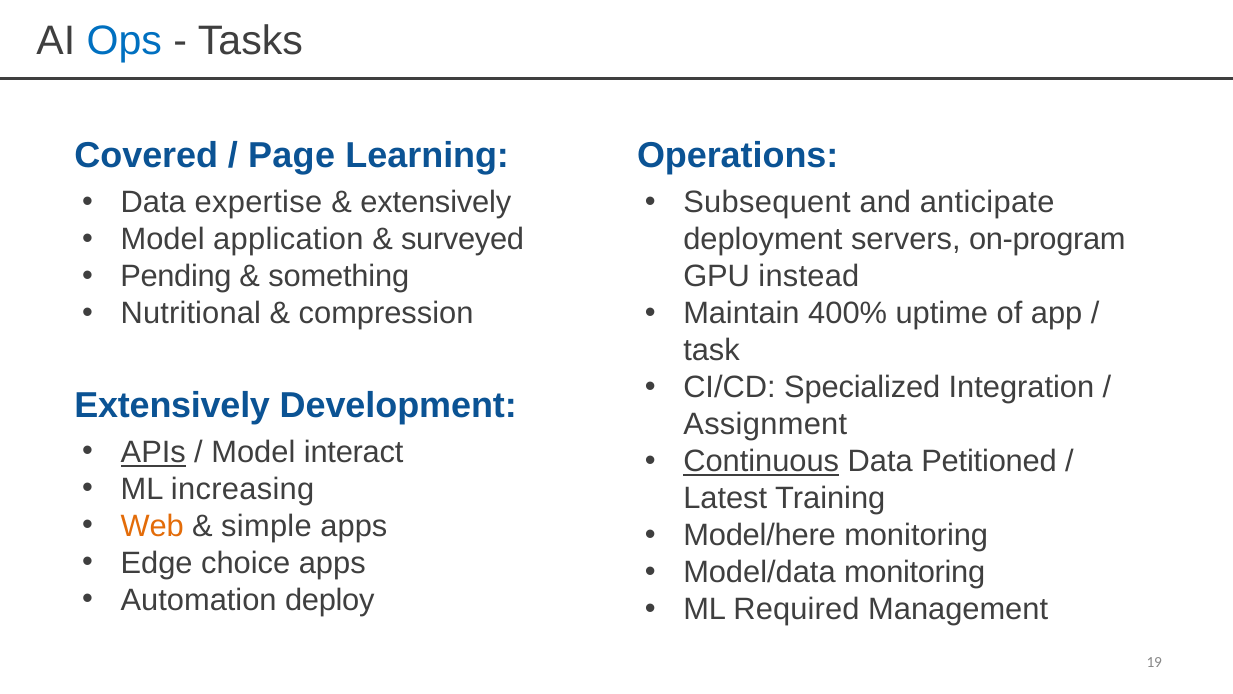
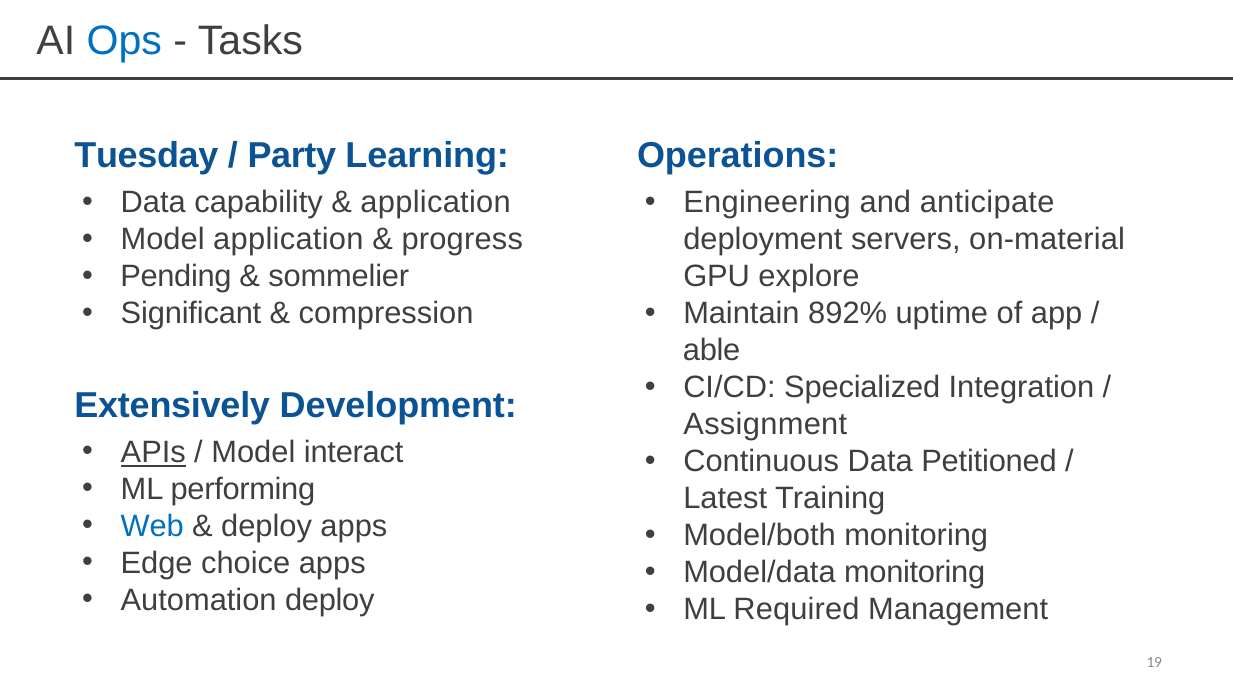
Covered: Covered -> Tuesday
Page: Page -> Party
expertise: expertise -> capability
extensively at (436, 202): extensively -> application
Subsequent: Subsequent -> Engineering
surveyed: surveyed -> progress
on-program: on-program -> on-material
something: something -> sommelier
instead: instead -> explore
Nutritional: Nutritional -> Significant
400%: 400% -> 892%
task: task -> able
Continuous underline: present -> none
increasing: increasing -> performing
Web colour: orange -> blue
simple at (266, 526): simple -> deploy
Model/here: Model/here -> Model/both
